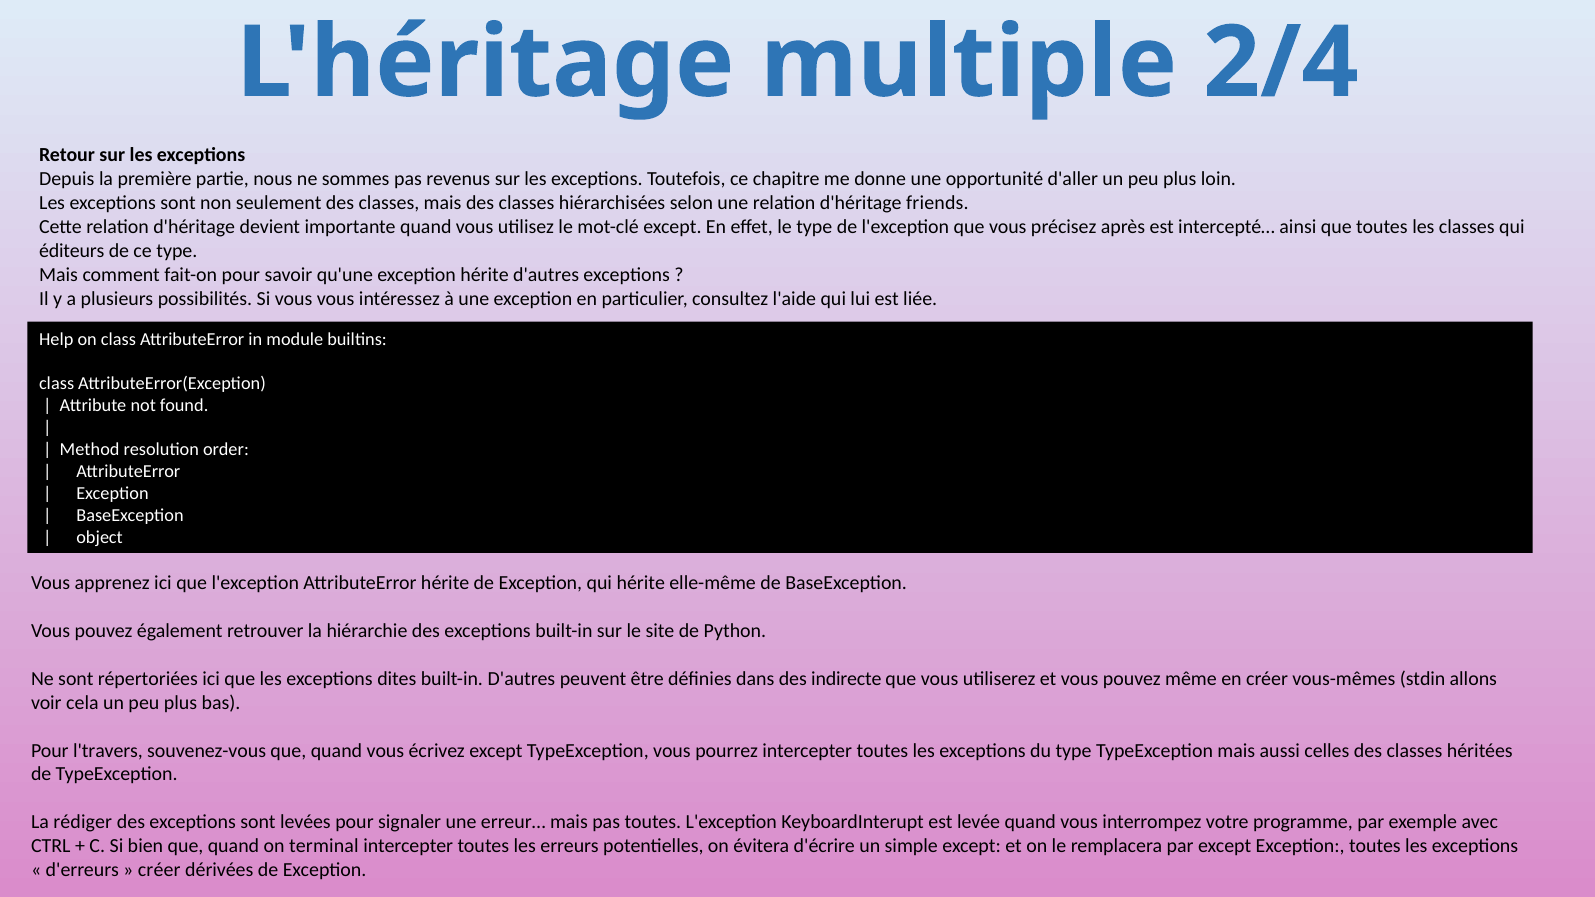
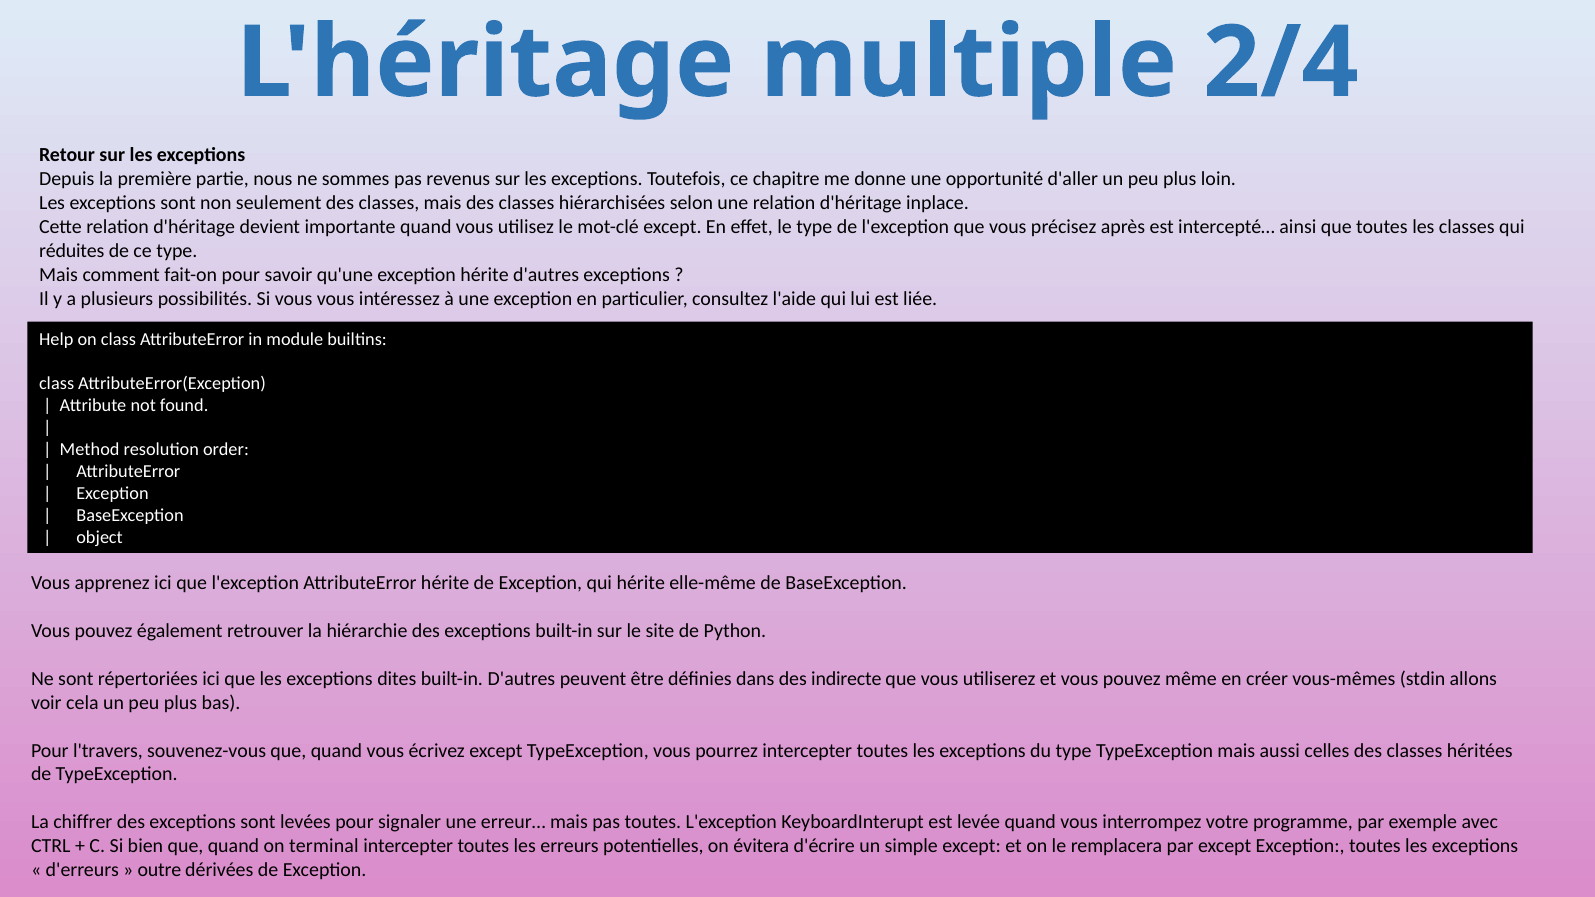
friends: friends -> inplace
éditeurs: éditeurs -> réduites
rédiger: rédiger -> chiffrer
créer at (159, 870): créer -> outre
